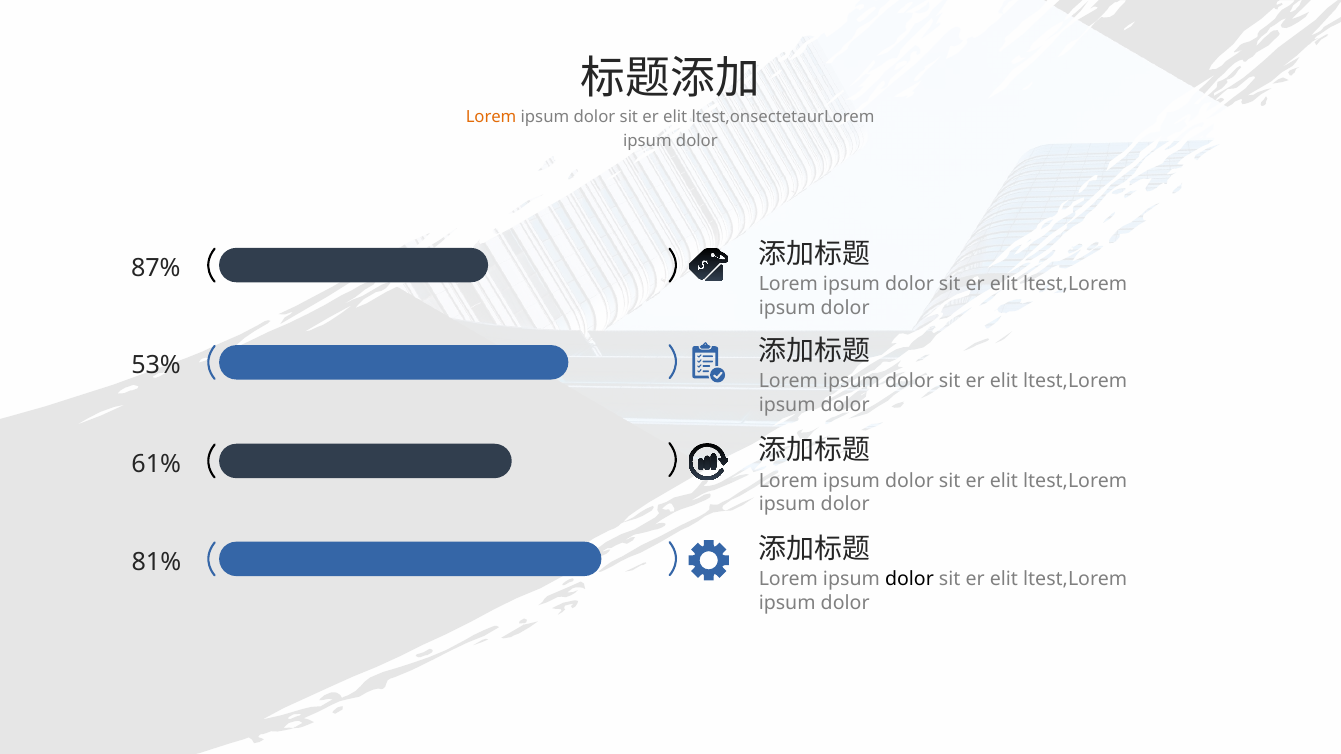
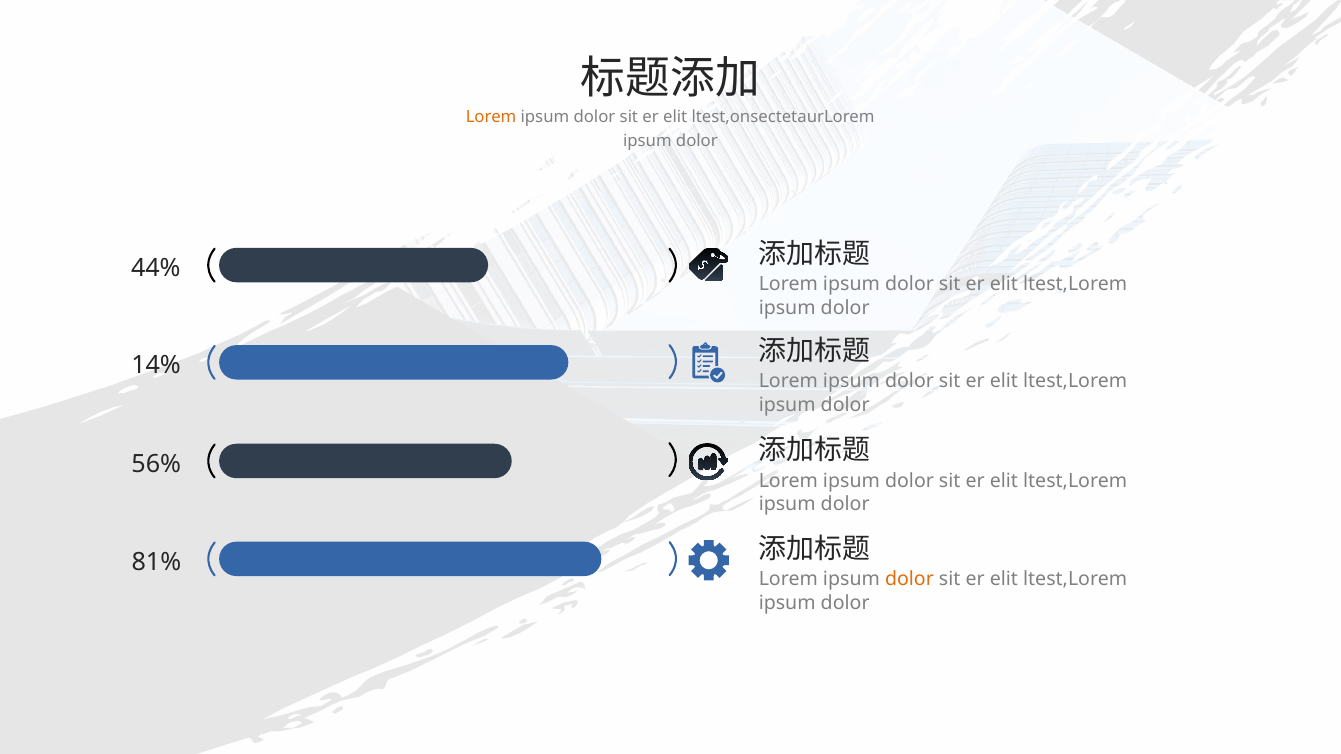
87%: 87% -> 44%
53%: 53% -> 14%
61%: 61% -> 56%
dolor at (909, 580) colour: black -> orange
